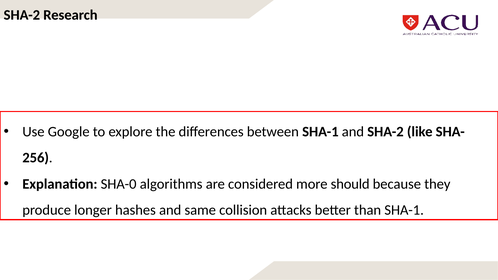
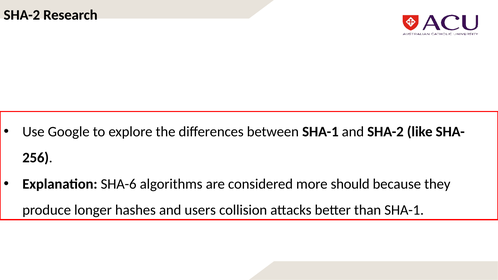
SHA-0: SHA-0 -> SHA-6
same: same -> users
